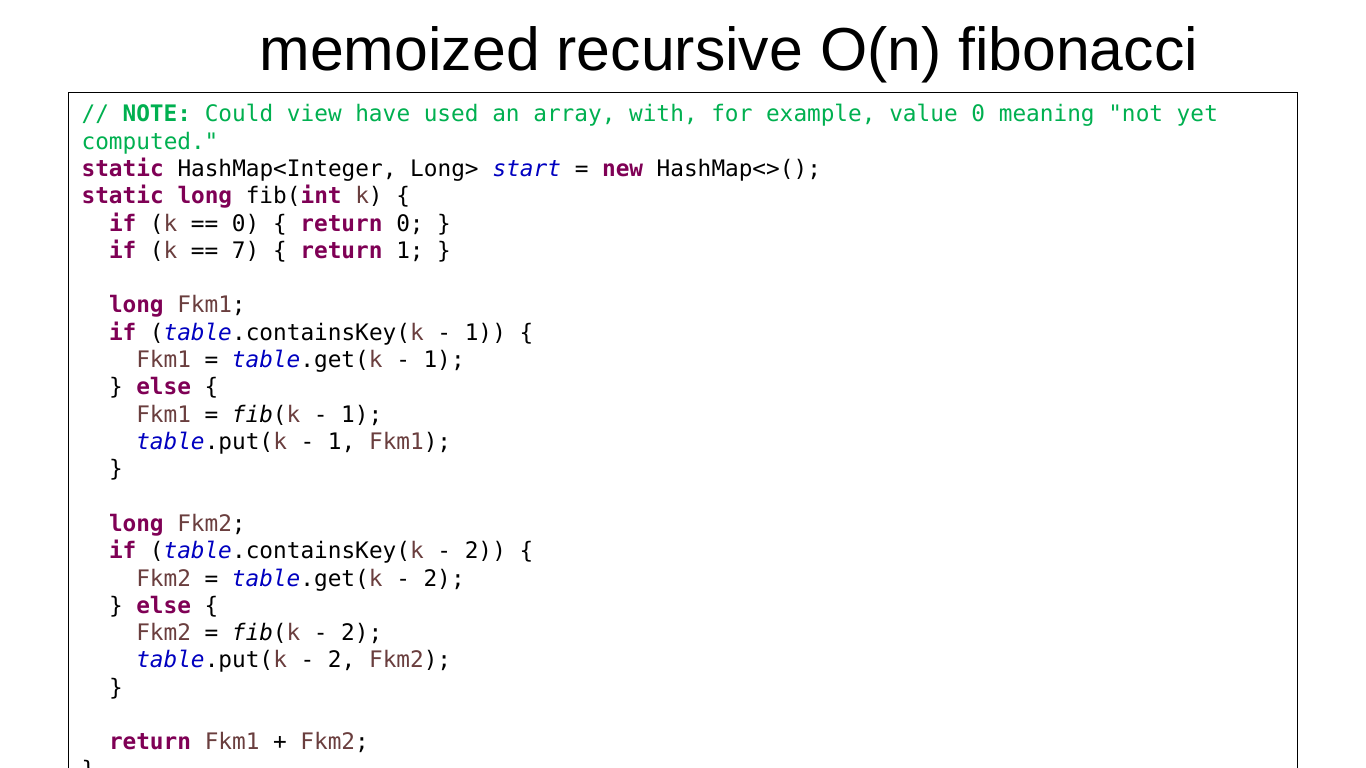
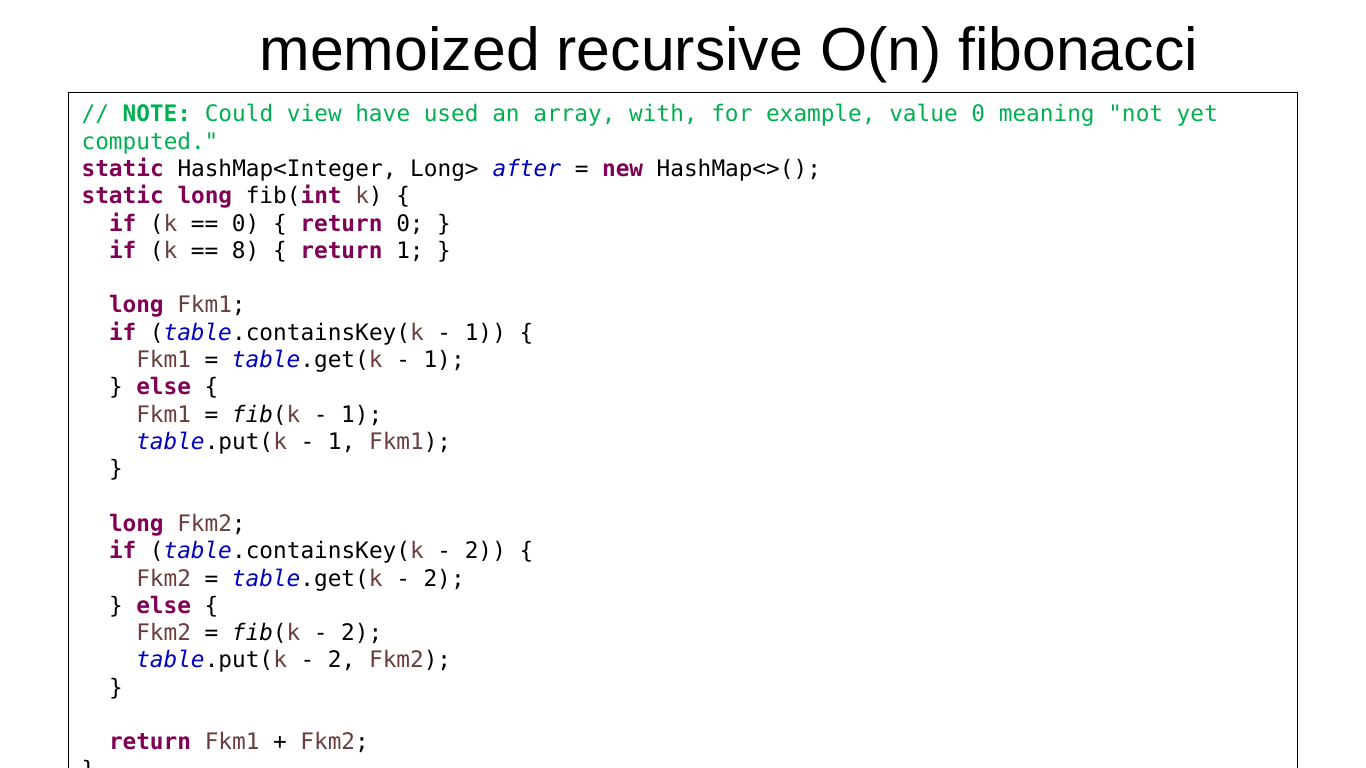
start: start -> after
7: 7 -> 8
